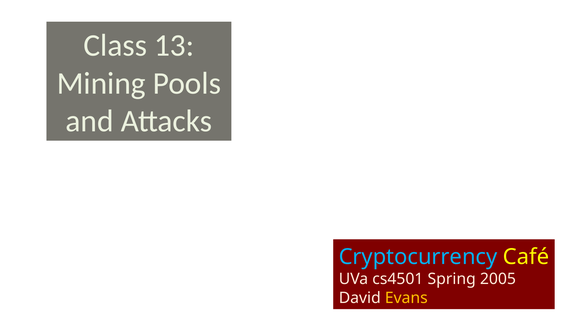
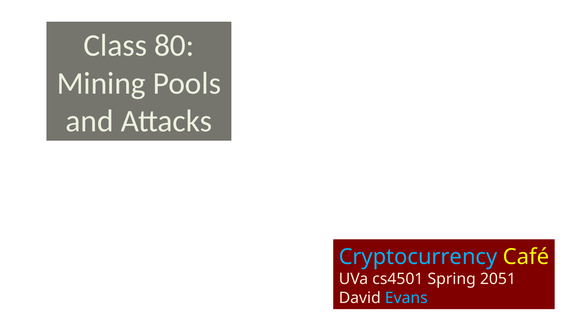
13: 13 -> 80
2005: 2005 -> 2051
Evans colour: yellow -> light blue
